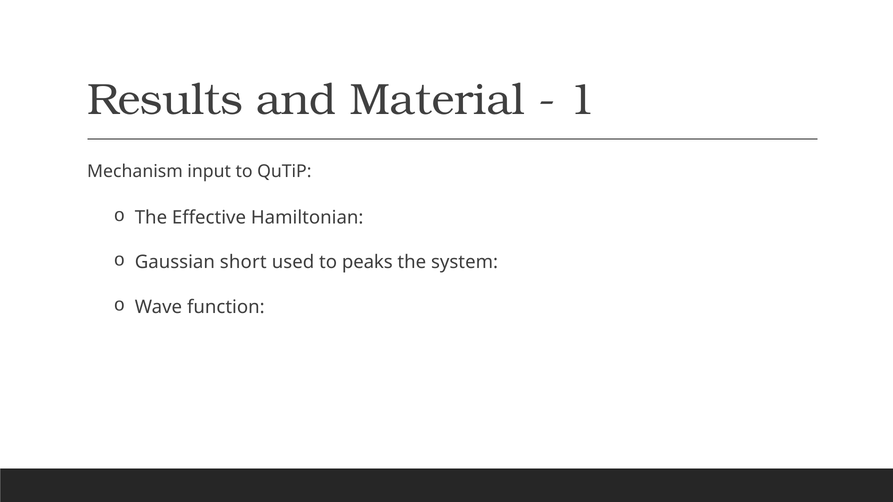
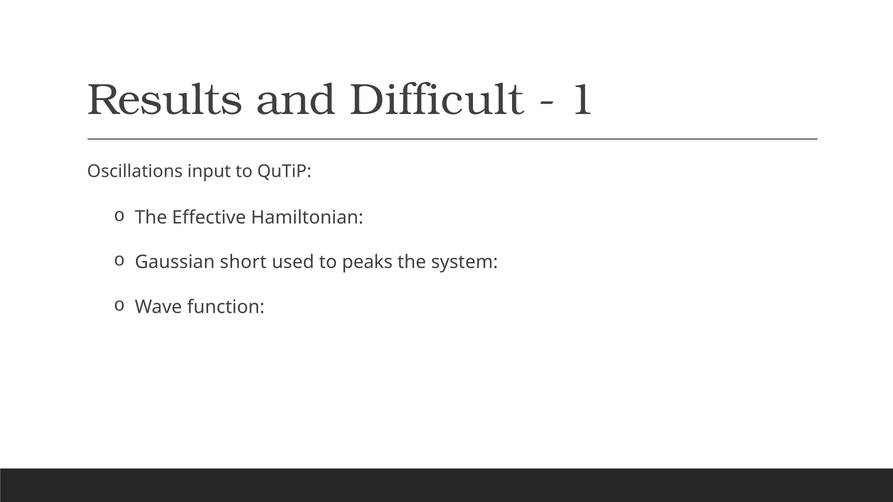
Material: Material -> Difficult
Mechanism: Mechanism -> Oscillations
